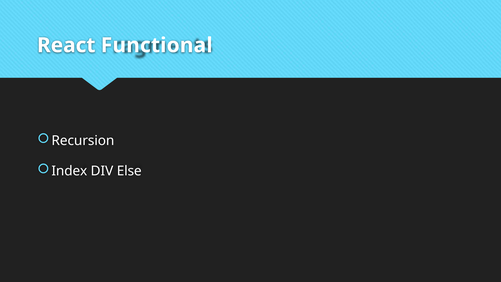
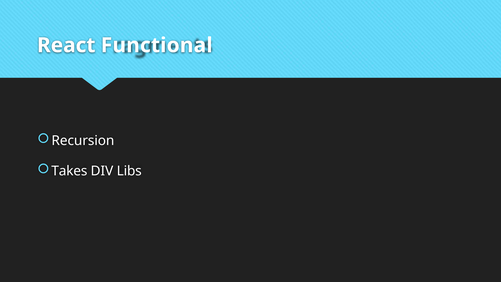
Index: Index -> Takes
Else: Else -> Libs
